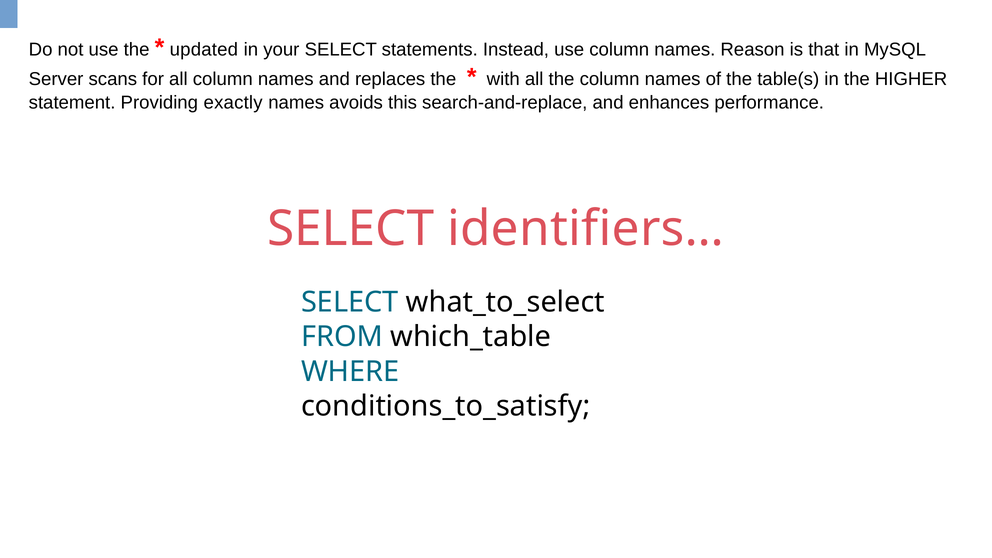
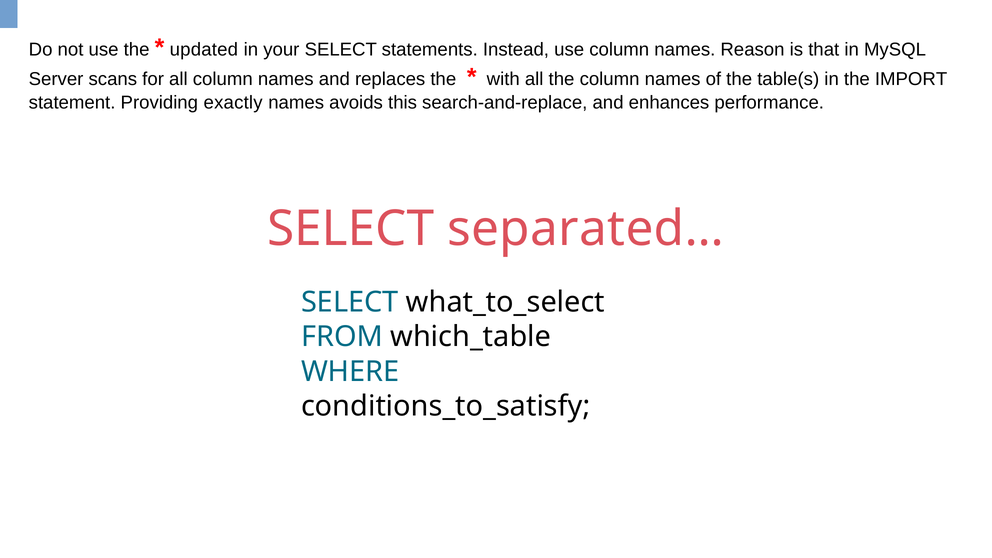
HIGHER: HIGHER -> IMPORT
identifiers…: identifiers… -> separated…
